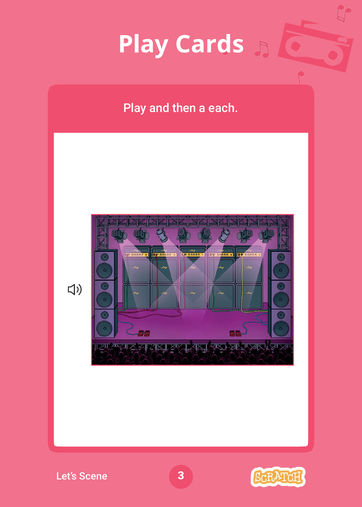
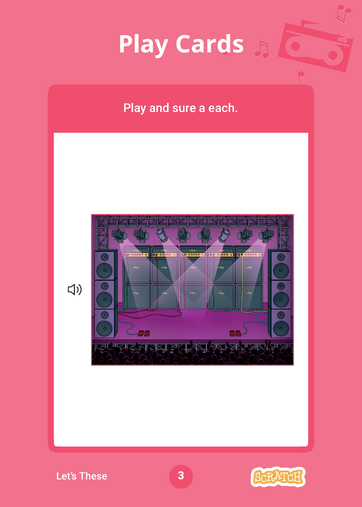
then: then -> sure
Scene: Scene -> These
